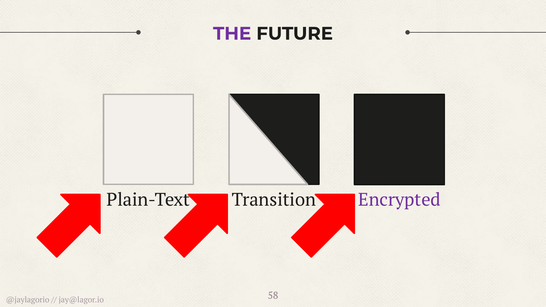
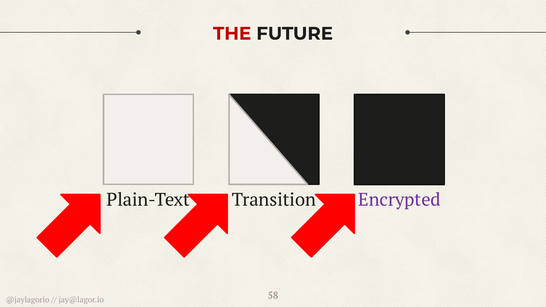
THE colour: purple -> red
